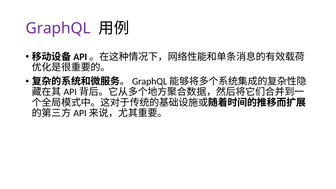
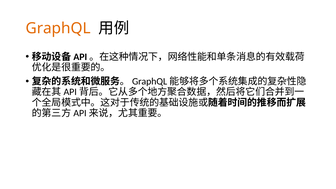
GraphQL colour: purple -> orange
